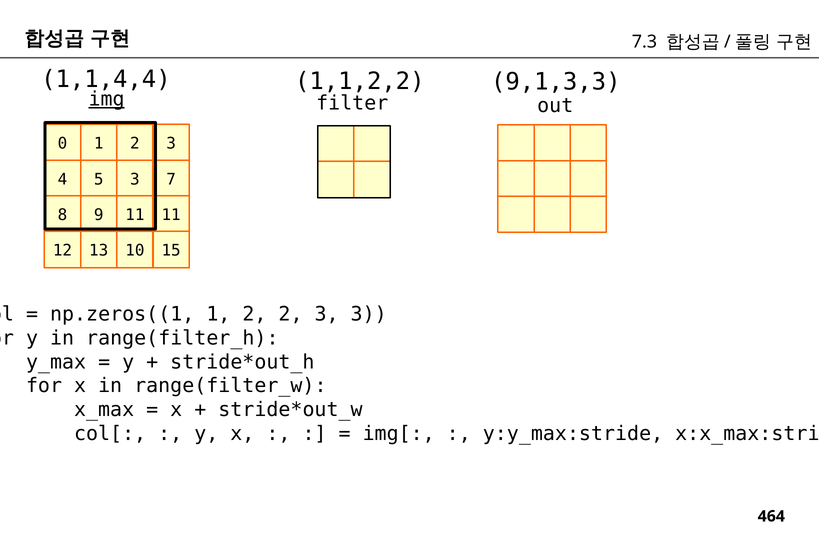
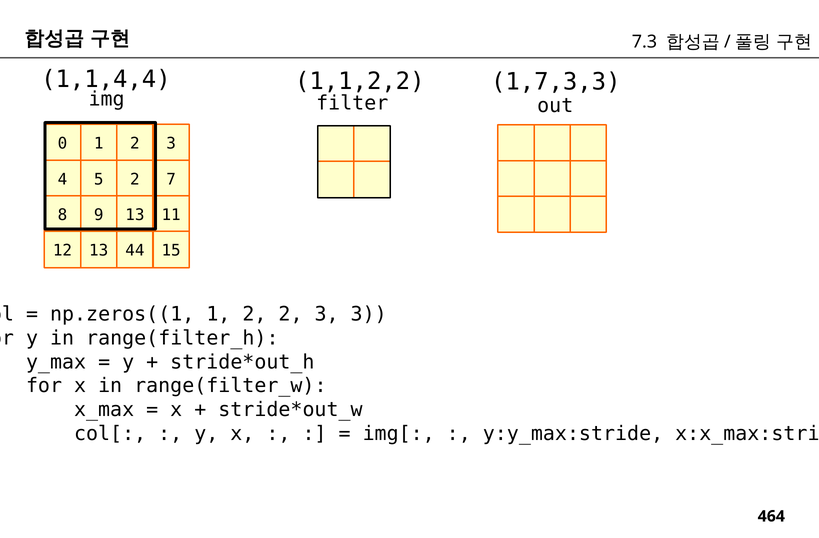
9,1,3,3: 9,1,3,3 -> 1,7,3,3
img underline: present -> none
5 3: 3 -> 2
9 11: 11 -> 13
10: 10 -> 44
